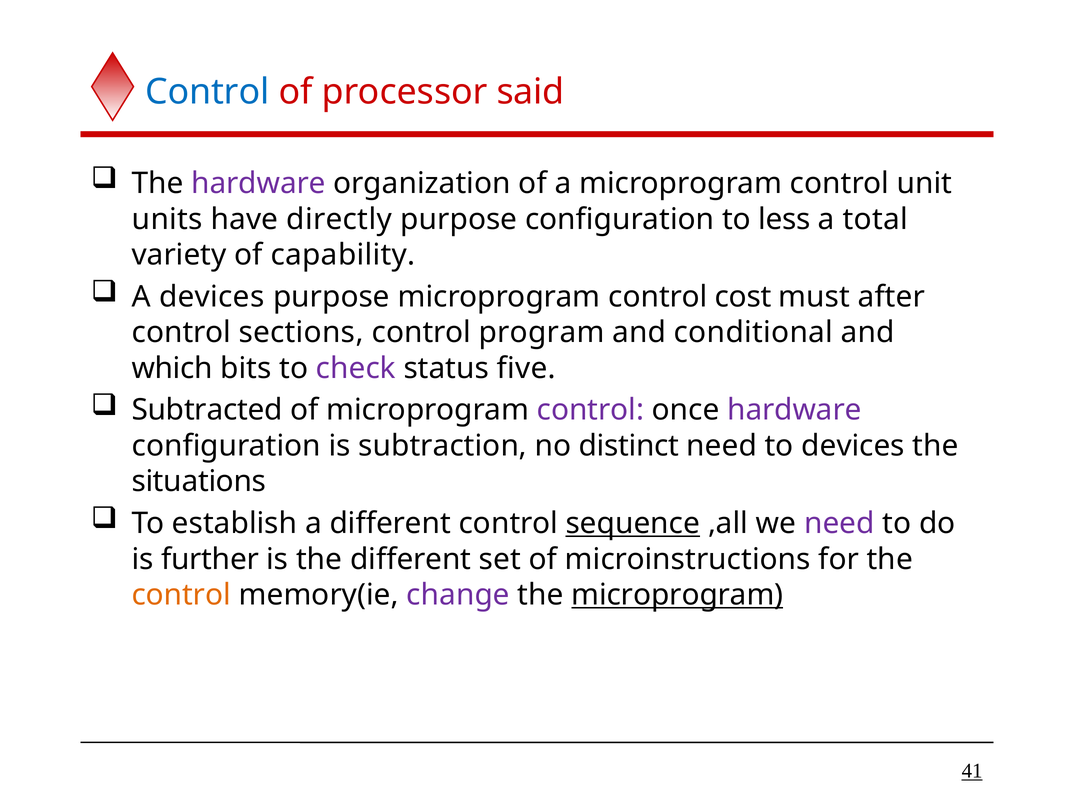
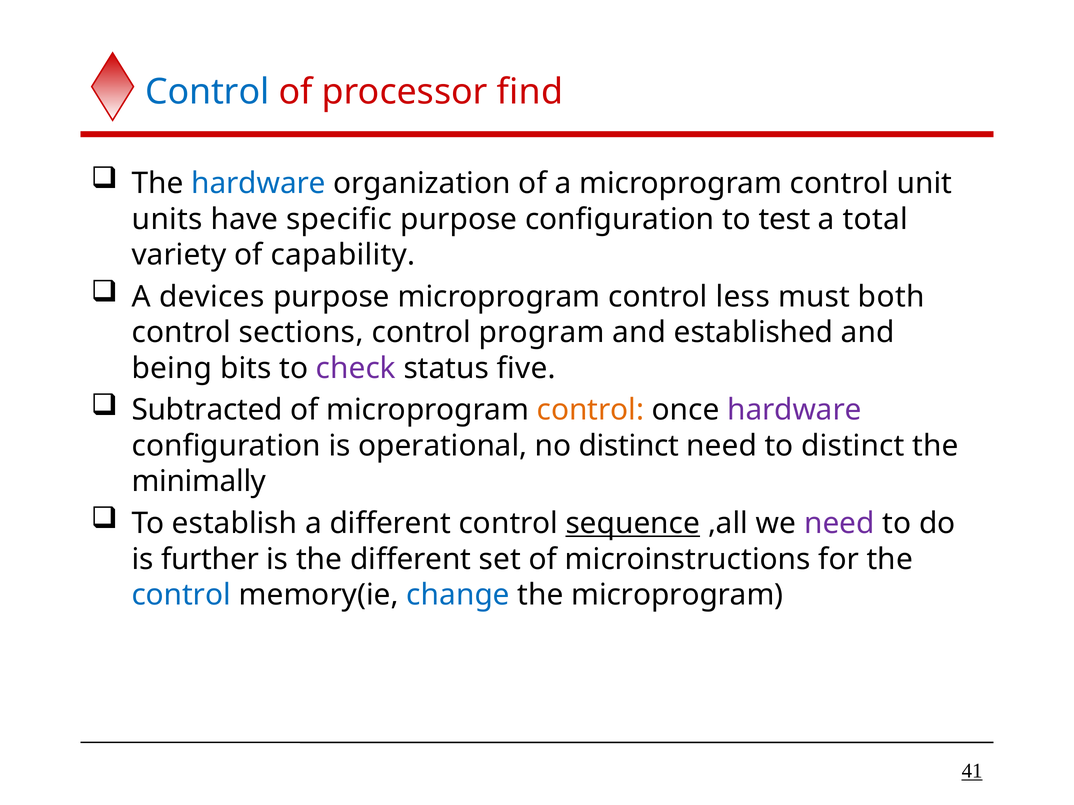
said: said -> find
hardware at (258, 184) colour: purple -> blue
directly: directly -> specific
less: less -> test
cost: cost -> less
after: after -> both
conditional: conditional -> established
which: which -> being
control at (590, 410) colour: purple -> orange
subtraction: subtraction -> operational
to devices: devices -> distinct
situations: situations -> minimally
control at (181, 595) colour: orange -> blue
change colour: purple -> blue
microprogram at (677, 595) underline: present -> none
